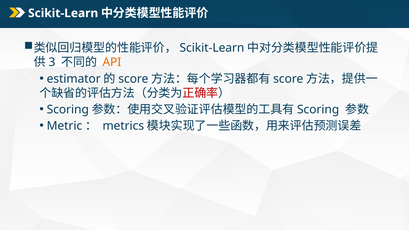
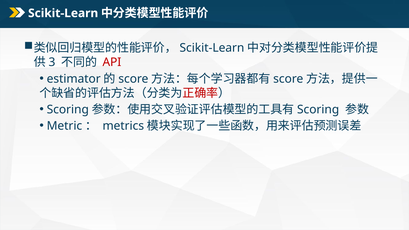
API colour: orange -> red
